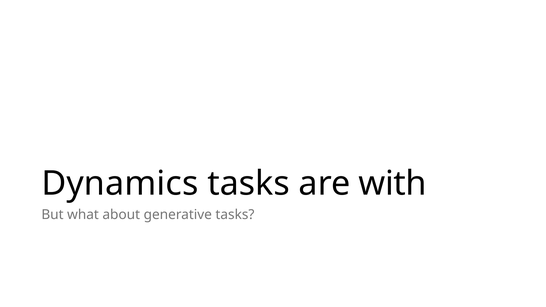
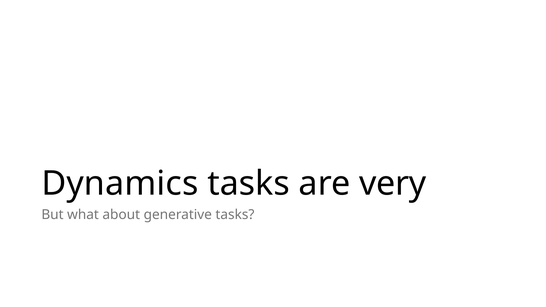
with: with -> very
